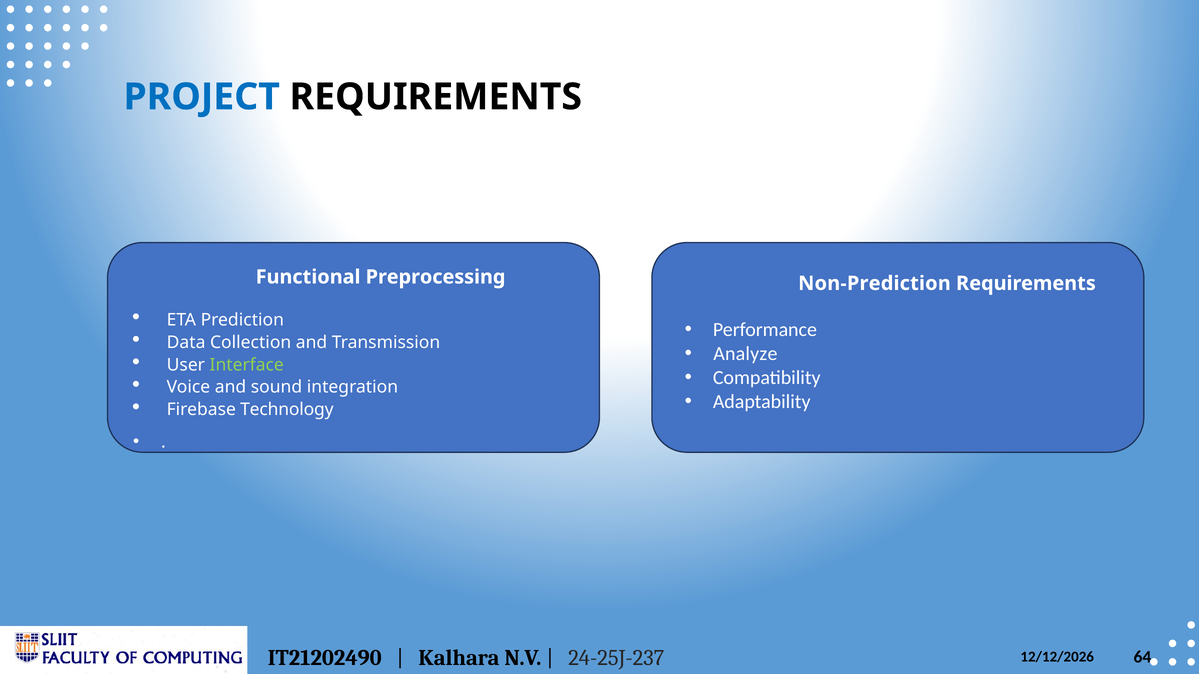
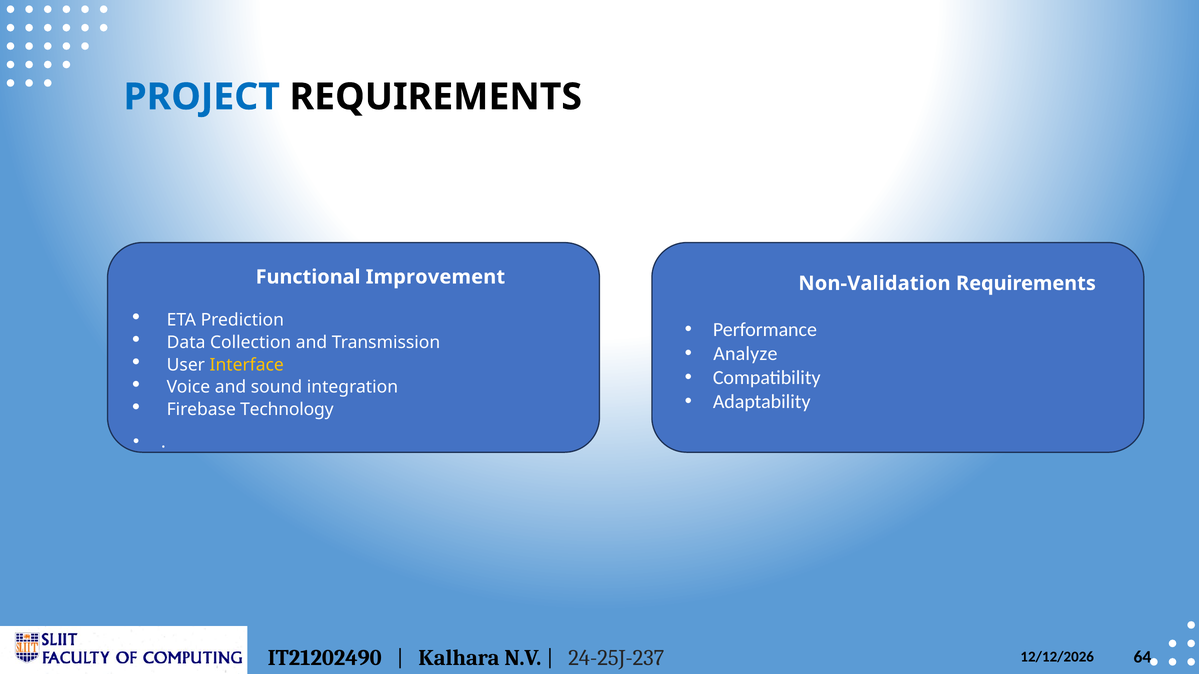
Preprocessing: Preprocessing -> Improvement
Non-Prediction: Non-Prediction -> Non-Validation
Interface colour: light green -> yellow
